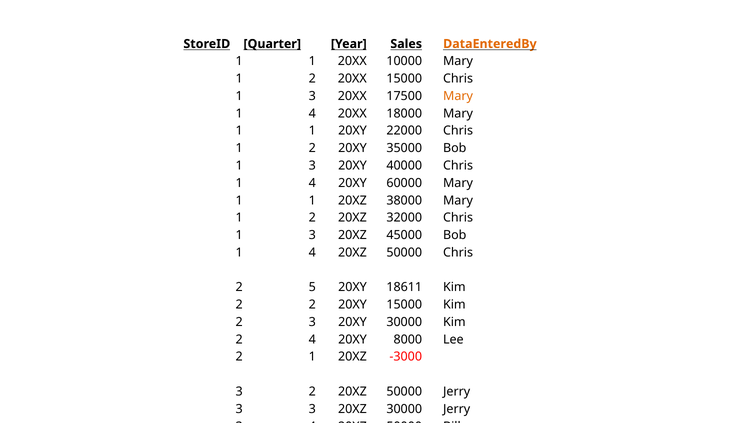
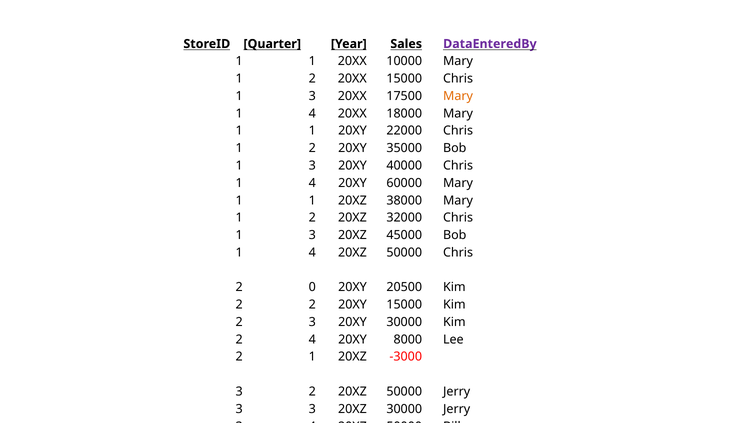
DataEnteredBy colour: orange -> purple
5: 5 -> 0
18611: 18611 -> 20500
